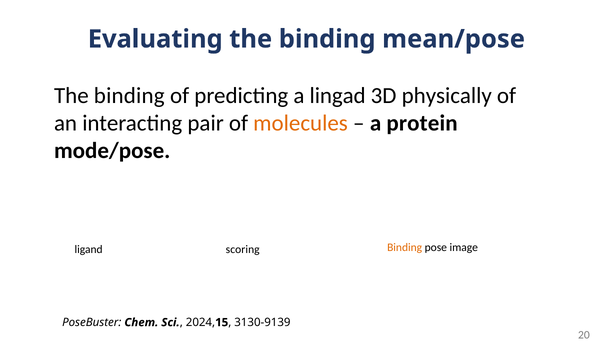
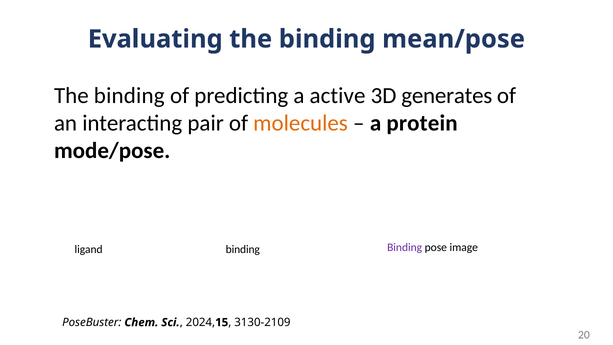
lingad: lingad -> active
physically: physically -> generates
Binding at (405, 247) colour: orange -> purple
ligand scoring: scoring -> binding
3130-9139: 3130-9139 -> 3130-2109
